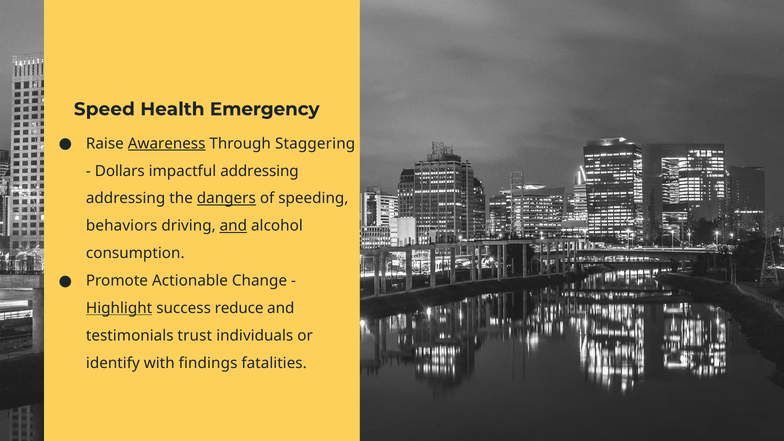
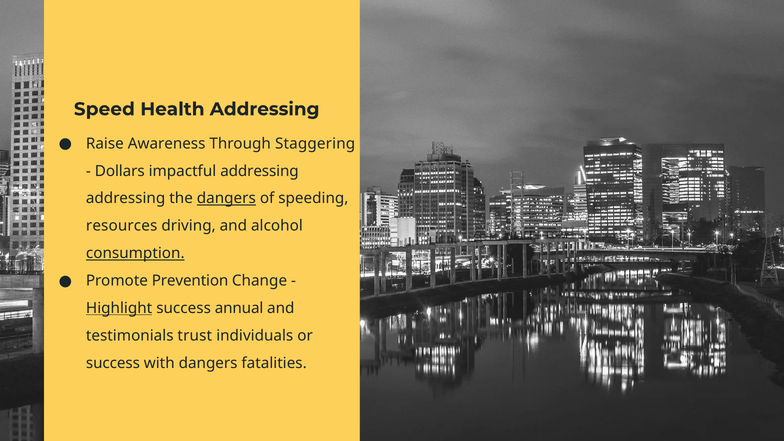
Health Emergency: Emergency -> Addressing
Awareness underline: present -> none
behaviors: behaviors -> resources
and at (233, 226) underline: present -> none
consumption underline: none -> present
Actionable: Actionable -> Prevention
reduce: reduce -> annual
identify at (113, 363): identify -> success
with findings: findings -> dangers
